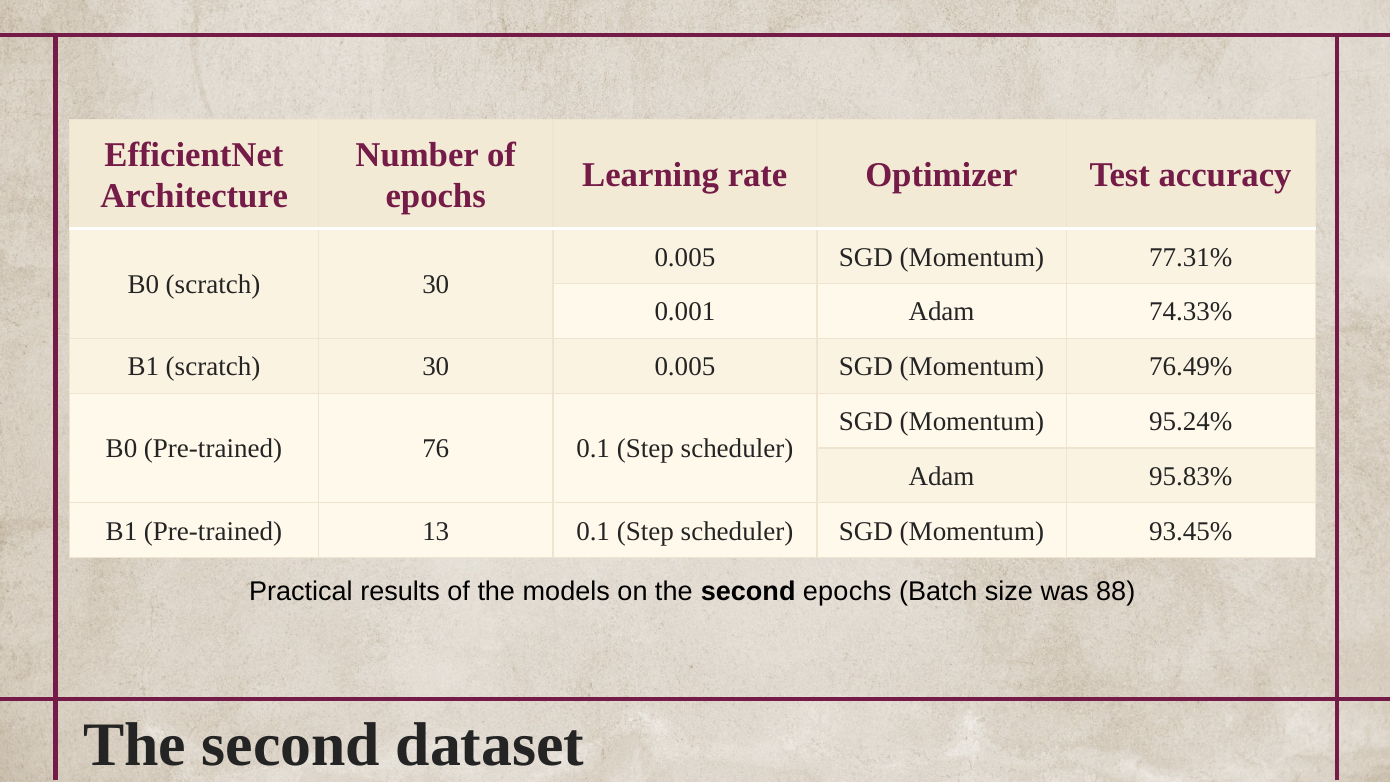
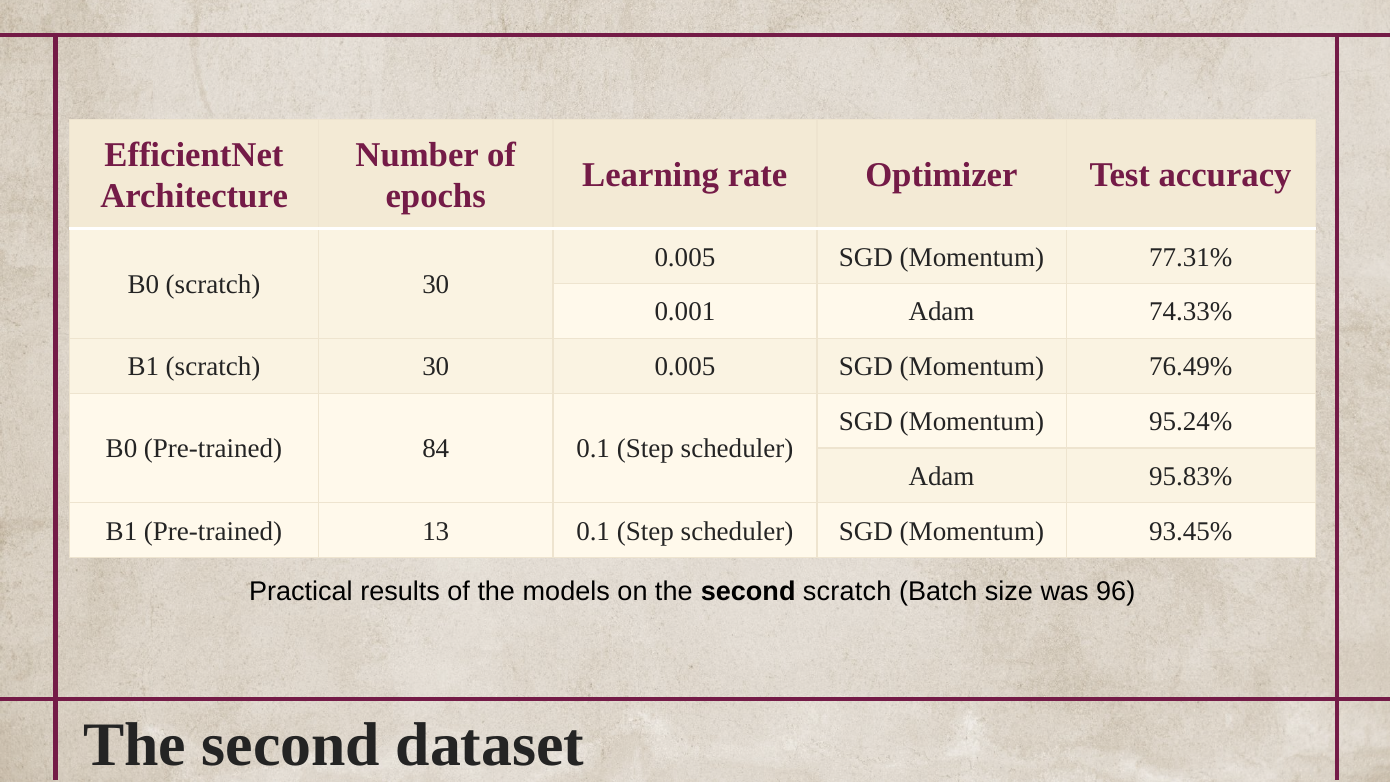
76: 76 -> 84
second epochs: epochs -> scratch
88: 88 -> 96
